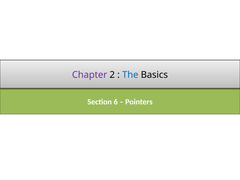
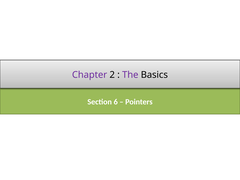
The colour: blue -> purple
